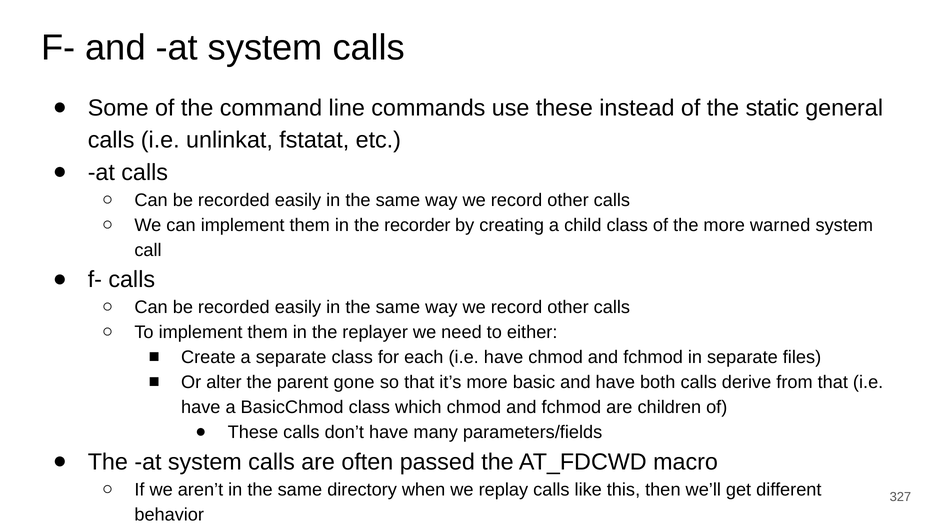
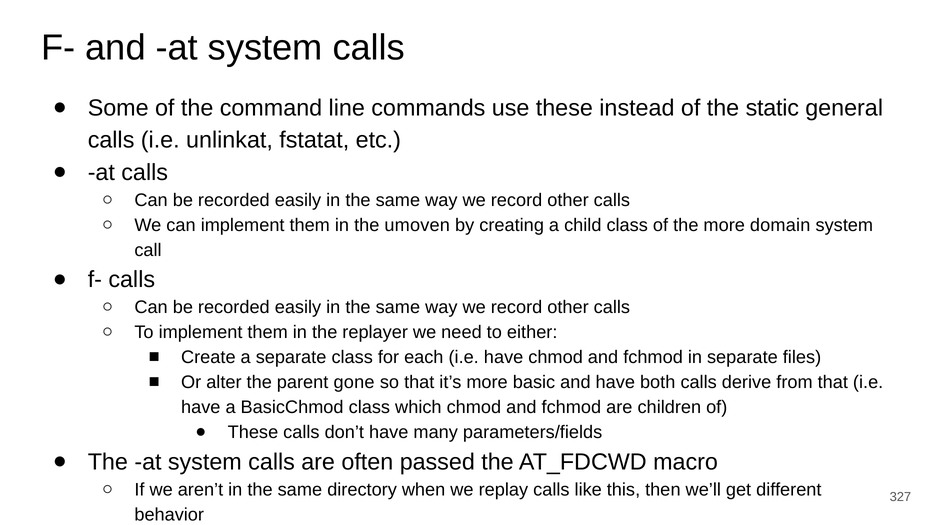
recorder: recorder -> umoven
warned: warned -> domain
